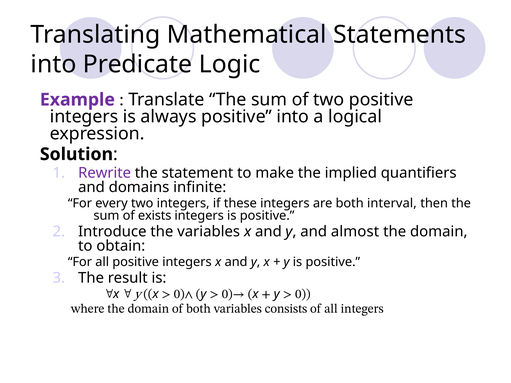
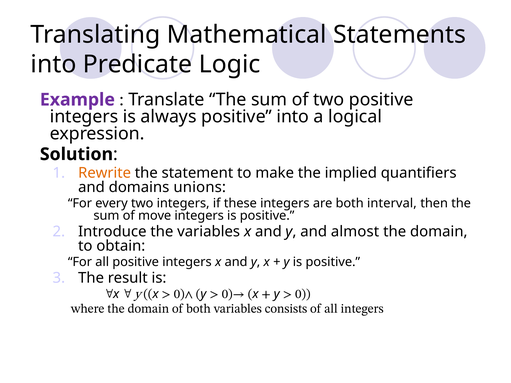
Rewrite colour: purple -> orange
infinite: infinite -> unions
exists: exists -> move
